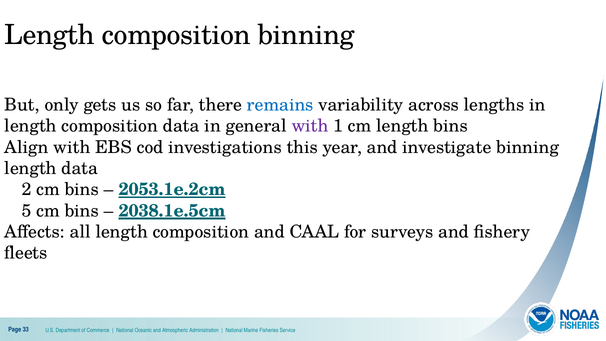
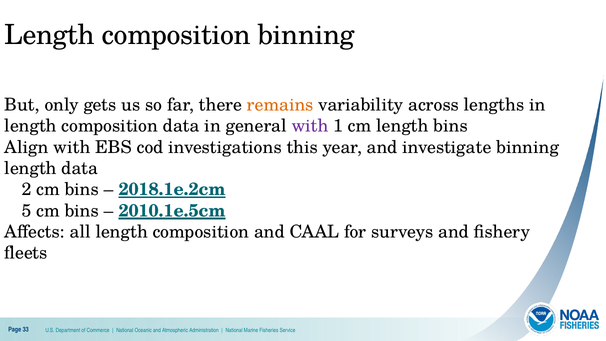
remains colour: blue -> orange
2053.1e.2cm: 2053.1e.2cm -> 2018.1e.2cm
2038.1e.5cm: 2038.1e.5cm -> 2010.1e.5cm
